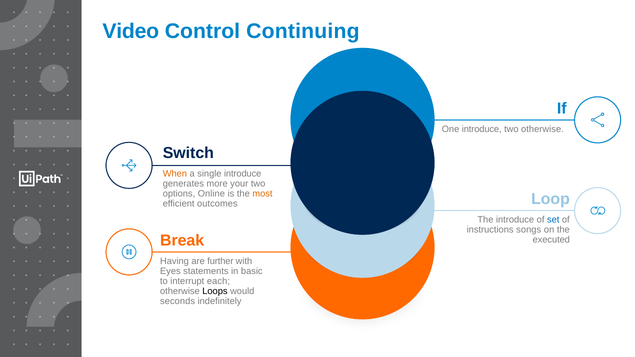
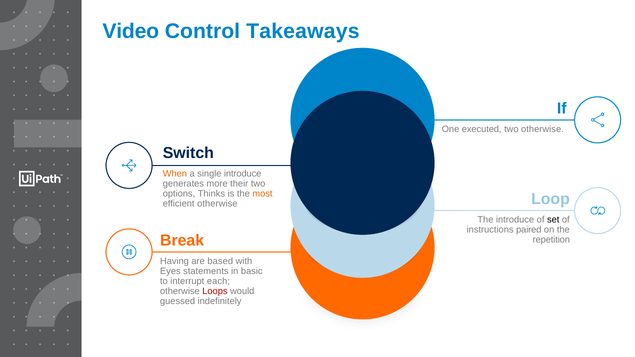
Continuing: Continuing -> Takeaways
One introduce: introduce -> executed
your: your -> their
Online: Online -> Thinks
efficient outcomes: outcomes -> otherwise
set colour: blue -> black
songs: songs -> paired
executed: executed -> repetition
further: further -> based
Loops colour: black -> red
seconds: seconds -> guessed
